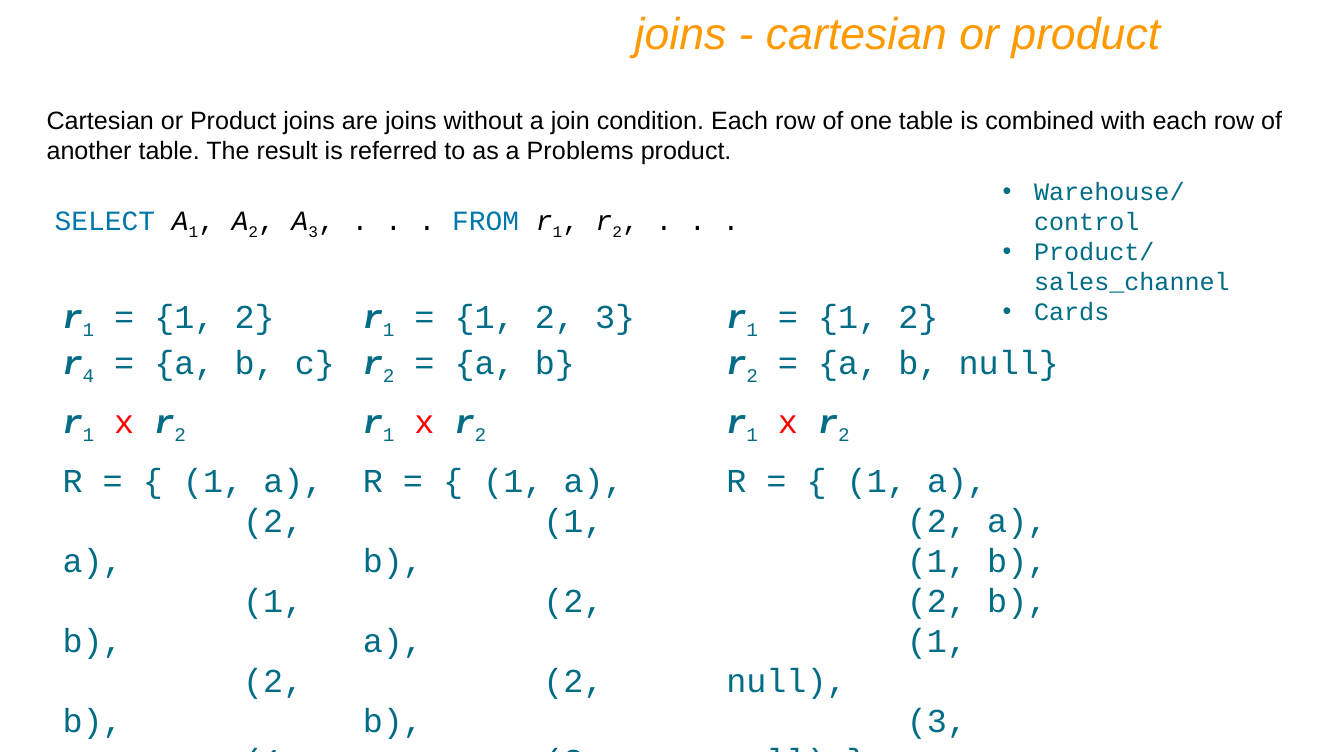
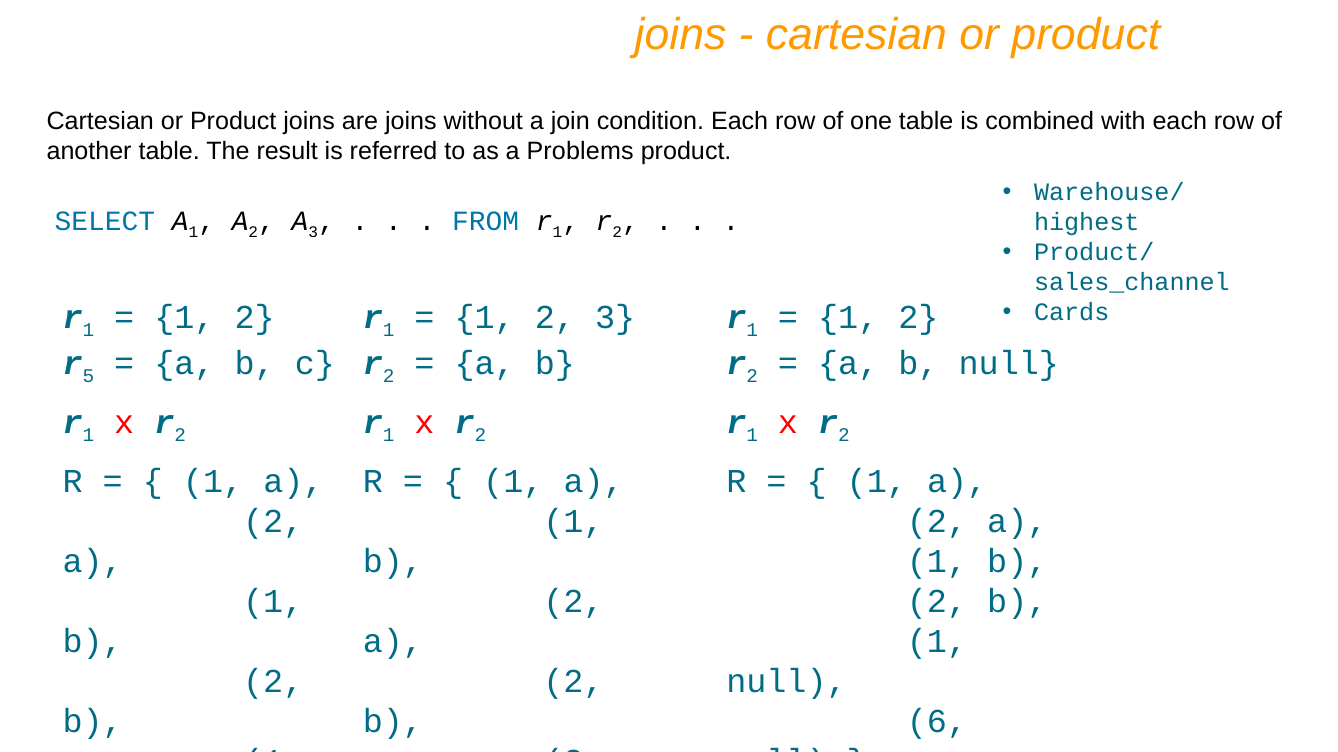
control: control -> highest
r 4: 4 -> 5
3 at (937, 722): 3 -> 6
